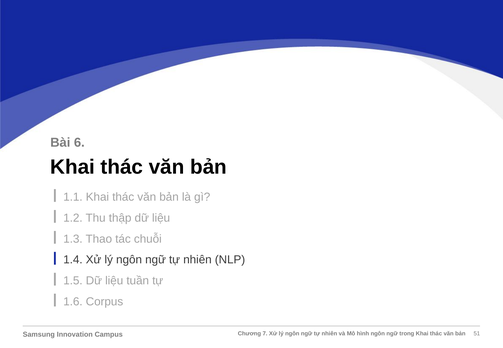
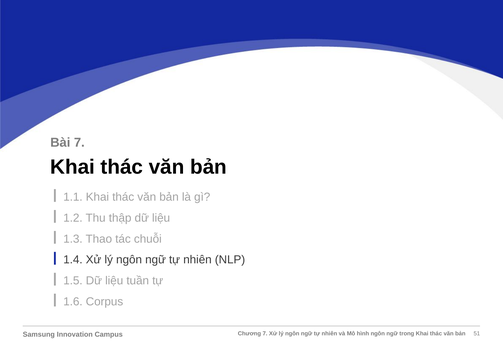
Bài 6: 6 -> 7
